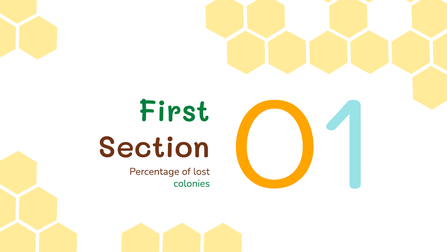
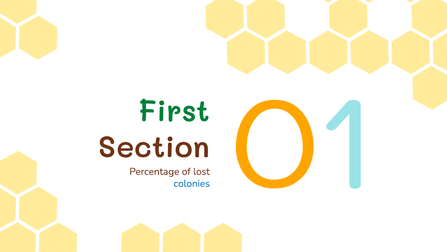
colonies colour: green -> blue
